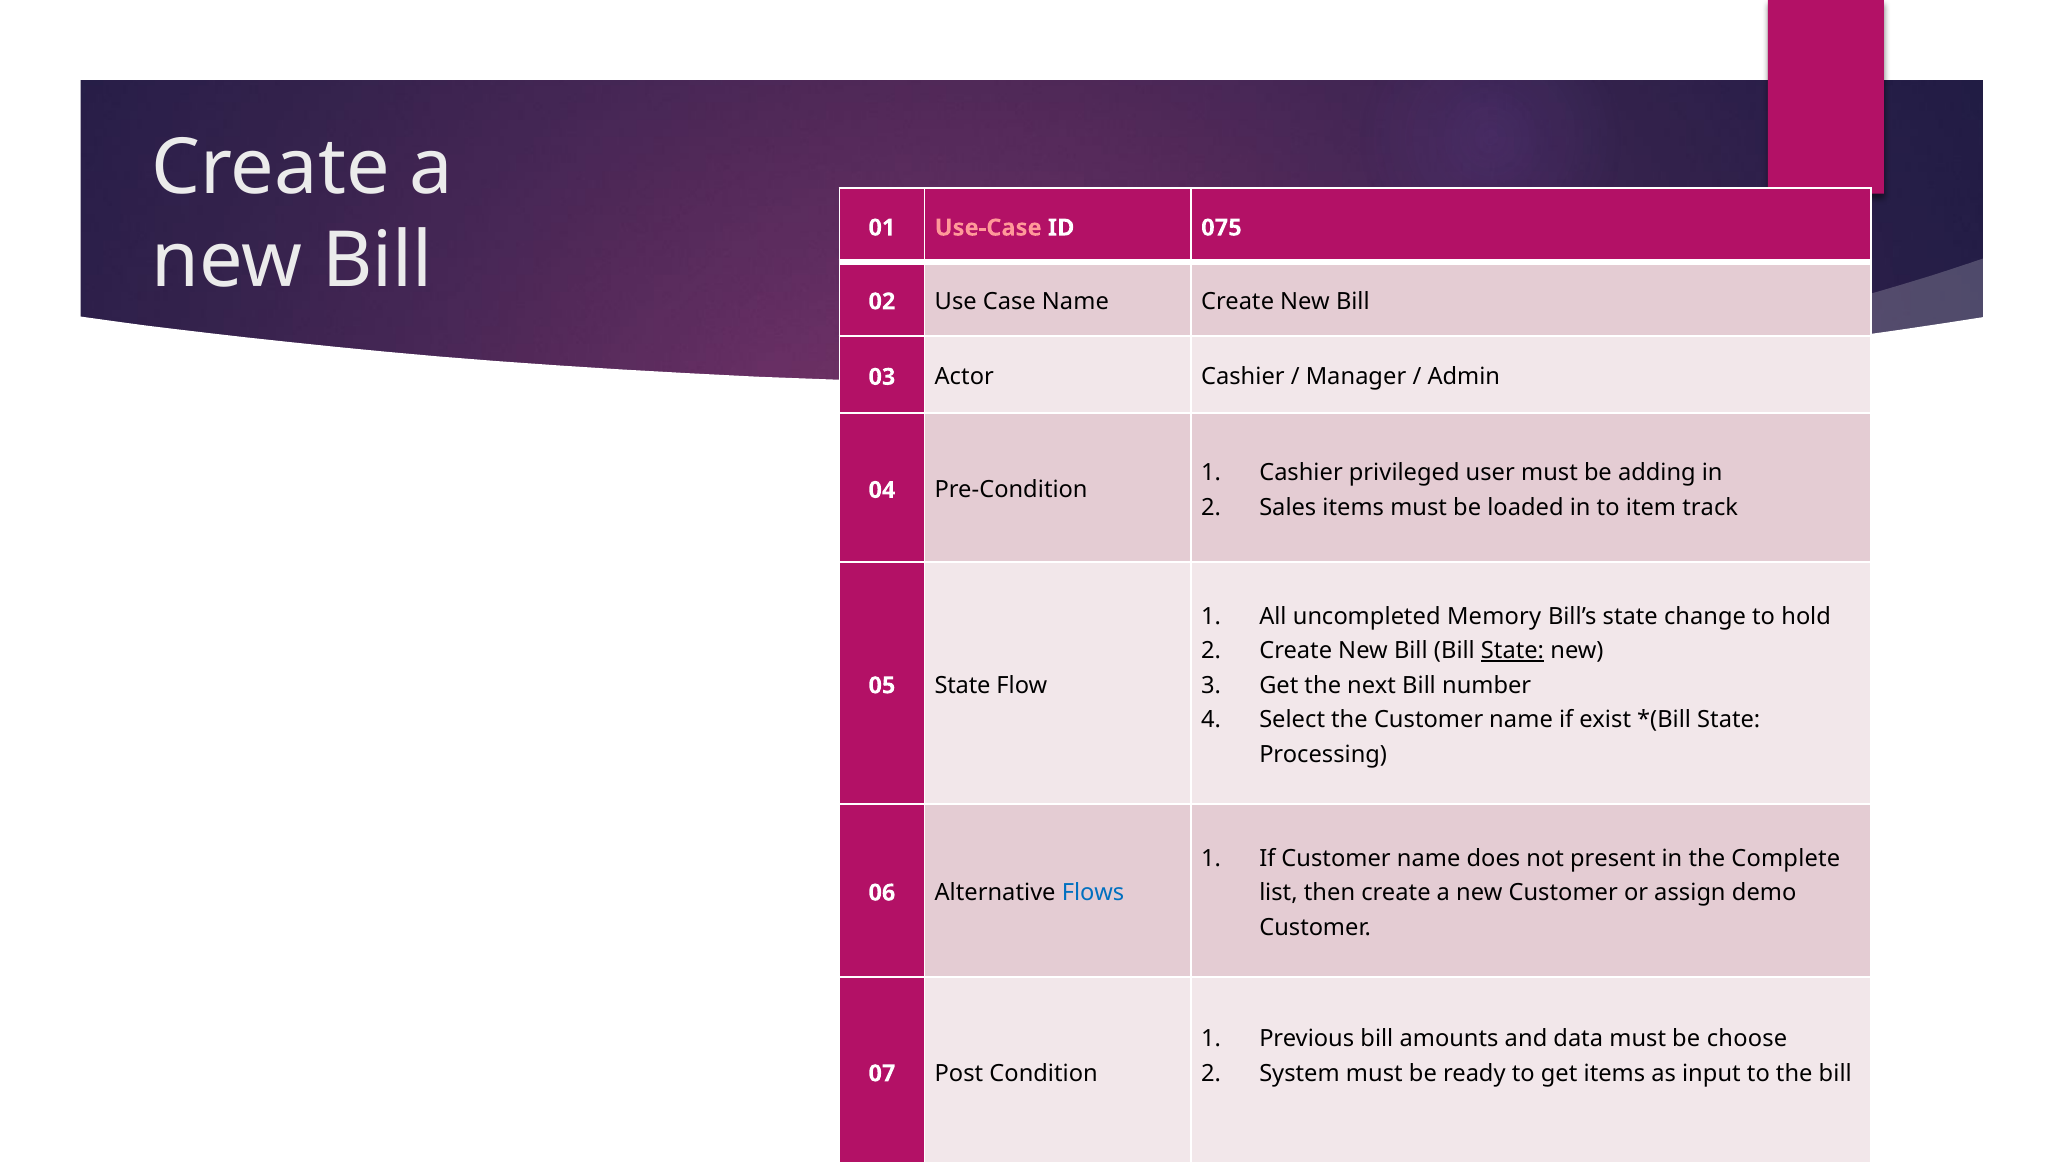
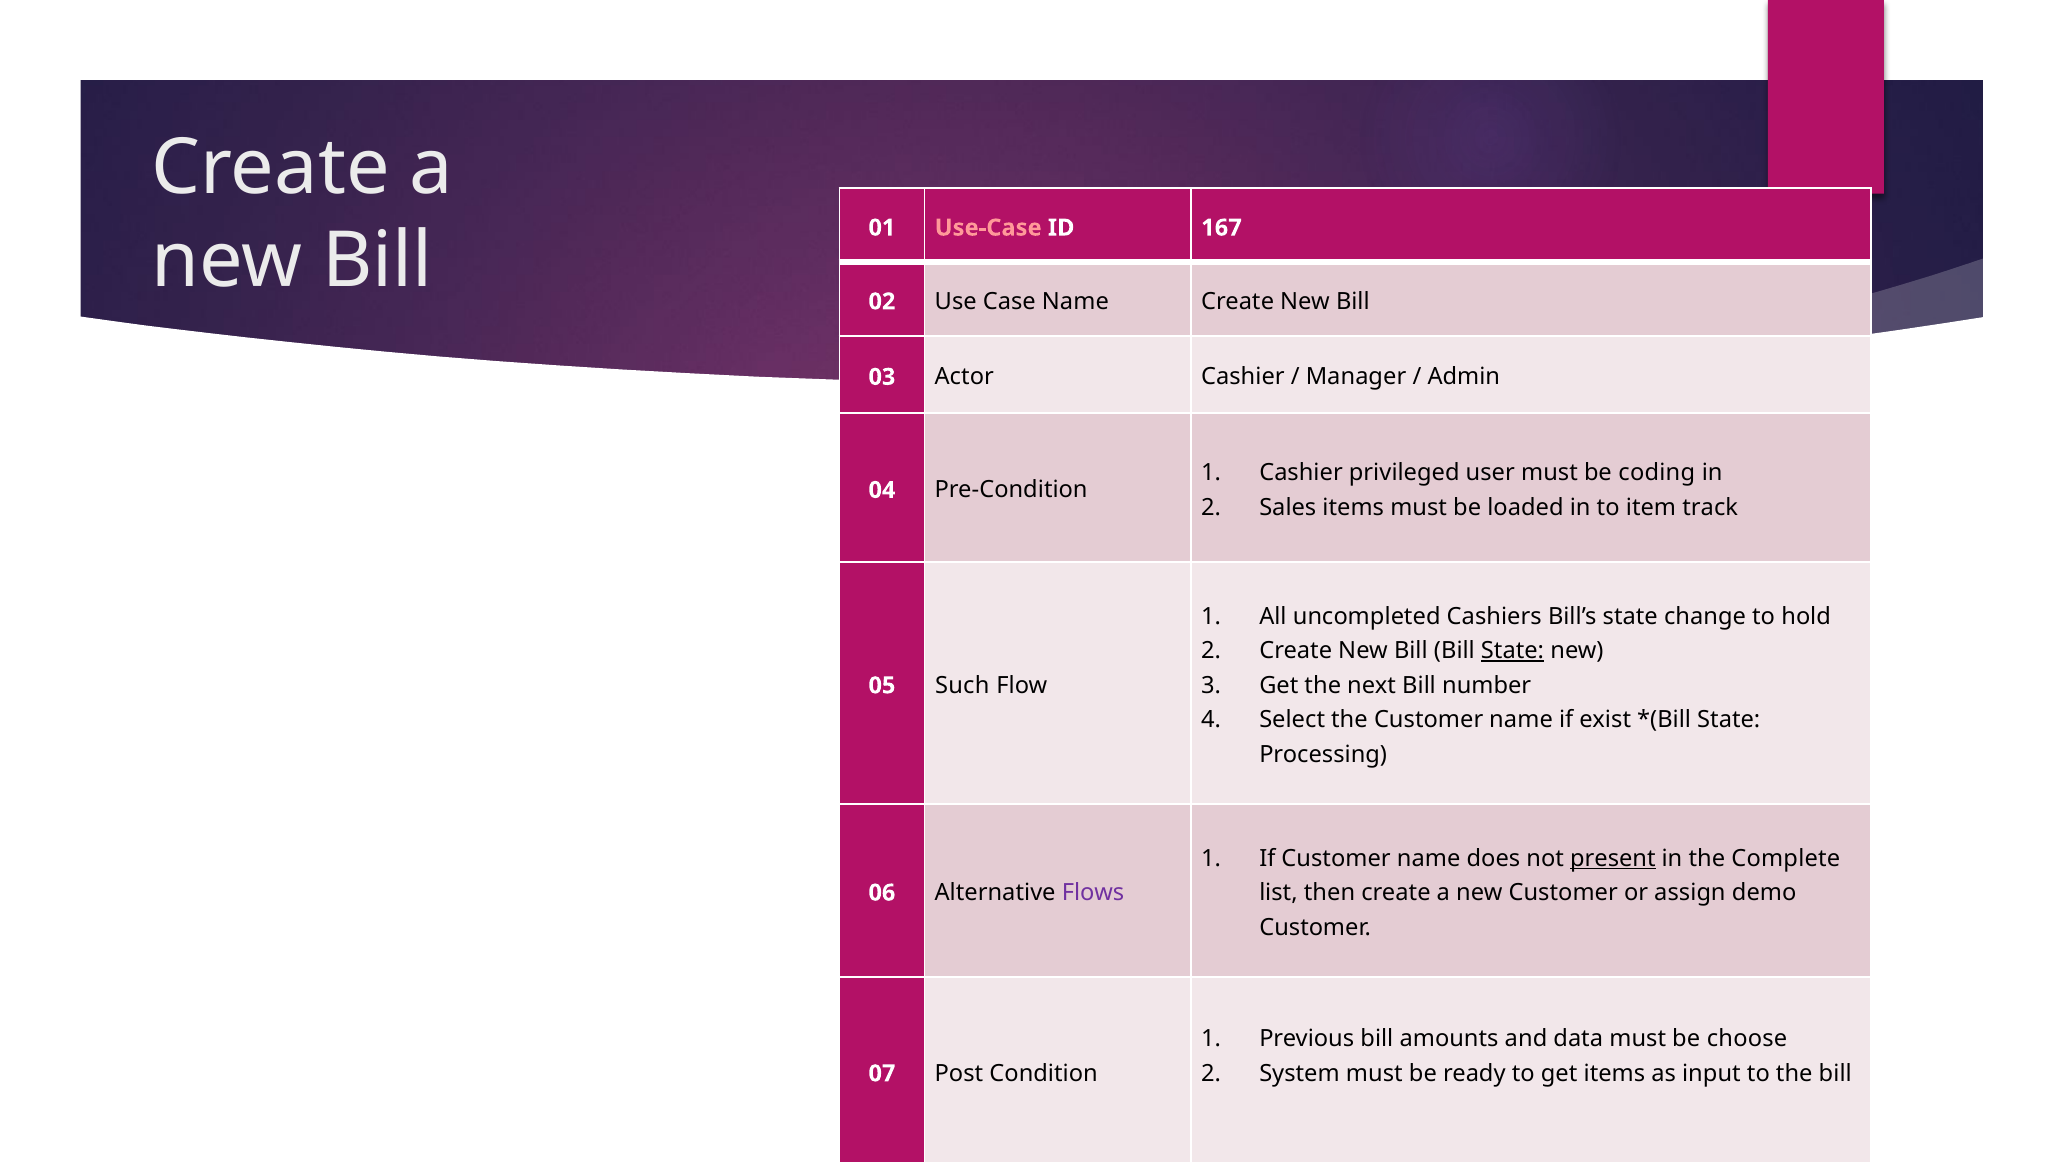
075: 075 -> 167
adding: adding -> coding
Memory: Memory -> Cashiers
05 State: State -> Such
present underline: none -> present
Flows colour: blue -> purple
